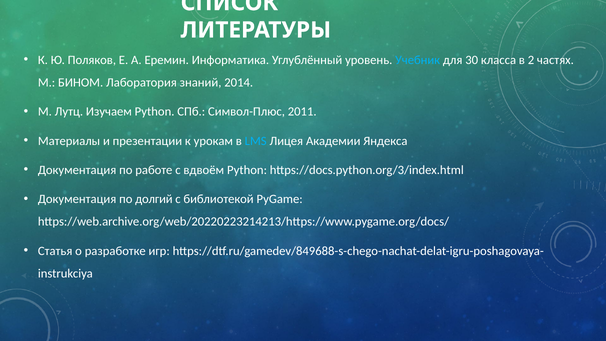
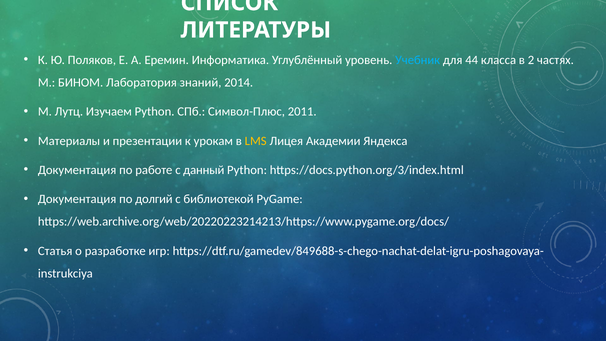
30: 30 -> 44
LMS colour: light blue -> yellow
вдвоём: вдвоём -> данный
